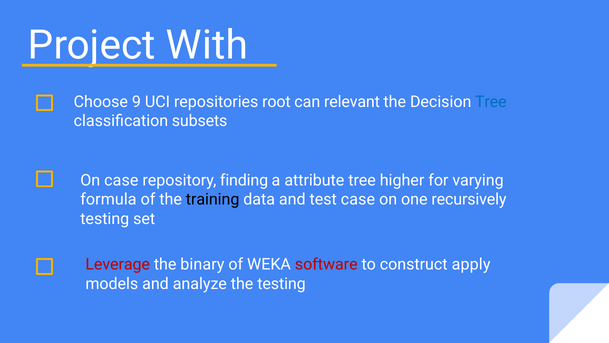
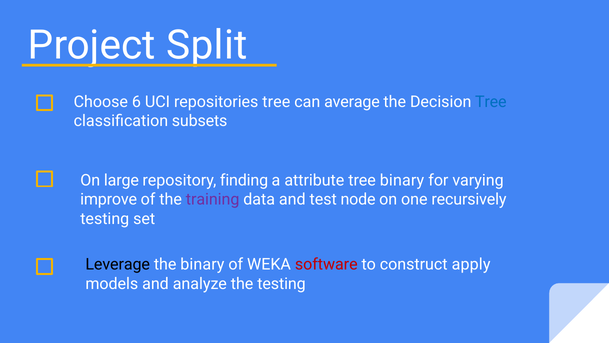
With: With -> Split
9: 9 -> 6
repositories root: root -> tree
relevant: relevant -> average
On case: case -> large
tree higher: higher -> binary
formula: formula -> improve
training colour: black -> purple
test case: case -> node
Leverage colour: red -> black
